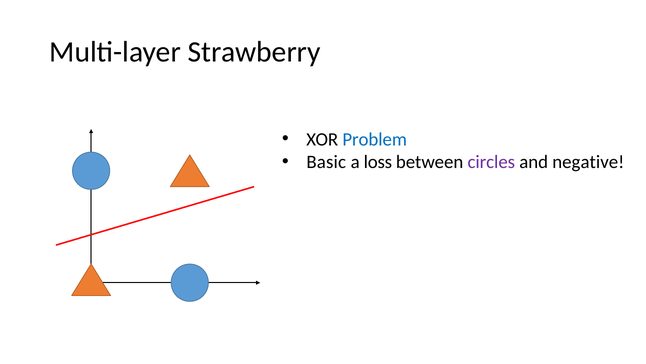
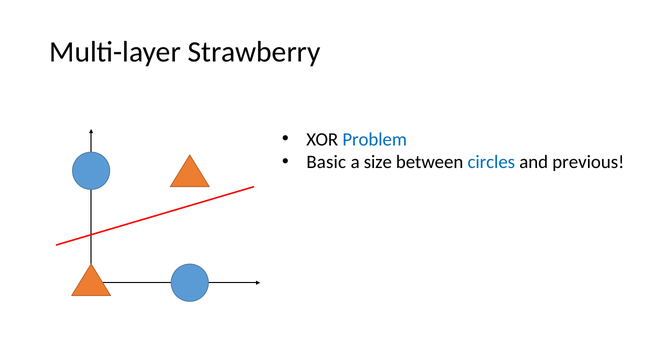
loss: loss -> size
circles colour: purple -> blue
negative: negative -> previous
